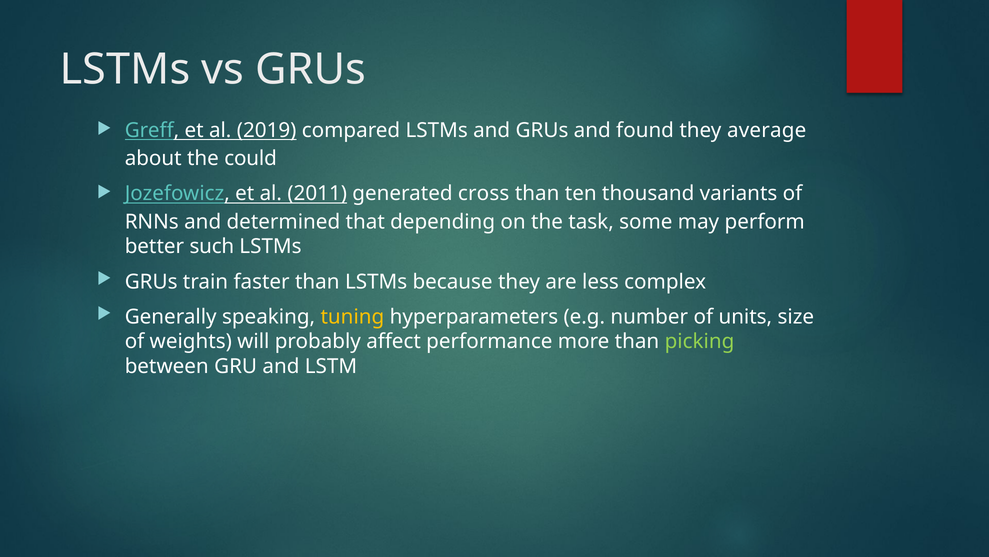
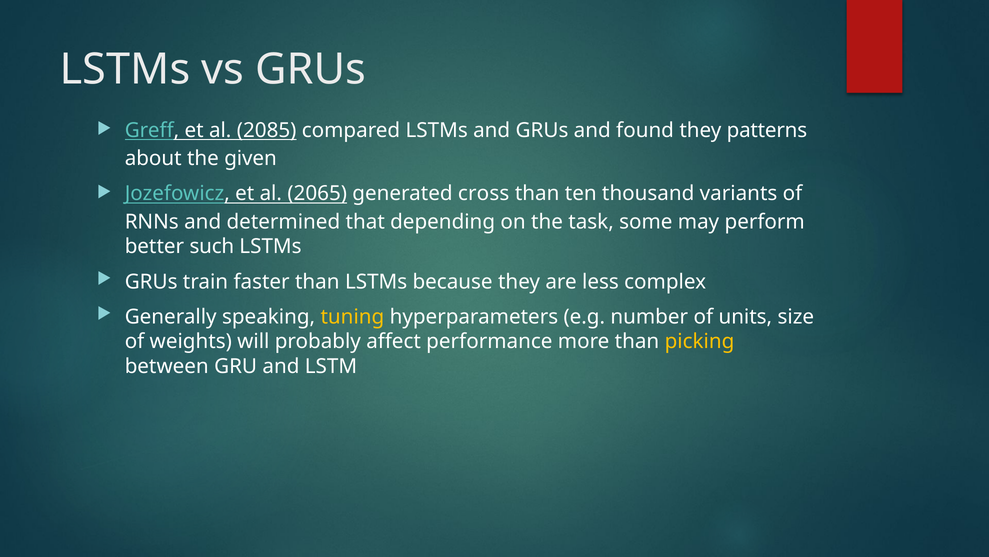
2019: 2019 -> 2085
average: average -> patterns
could: could -> given
2011: 2011 -> 2065
picking colour: light green -> yellow
